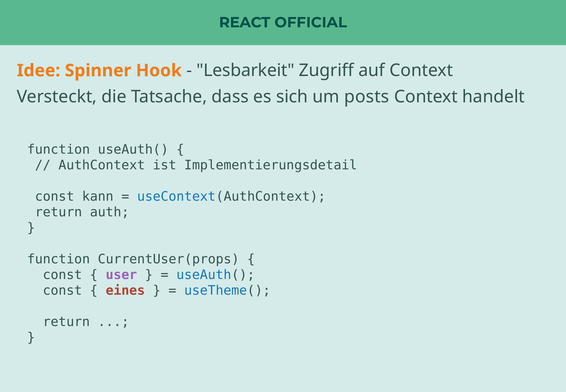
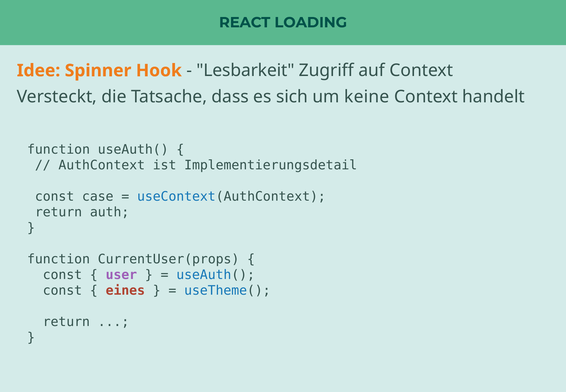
OFFICIAL: OFFICIAL -> LOADING
posts: posts -> keine
kann: kann -> case
